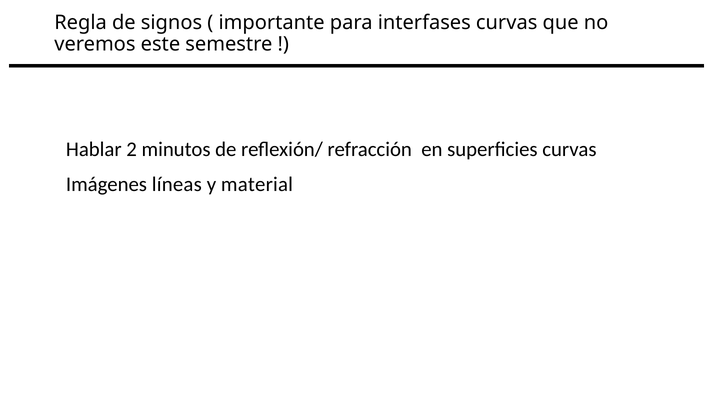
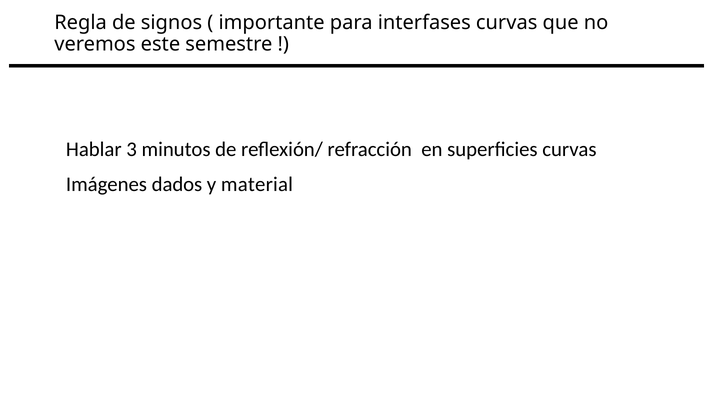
2: 2 -> 3
líneas: líneas -> dados
